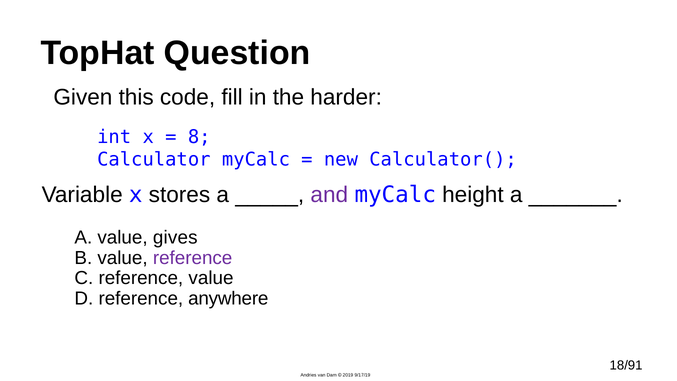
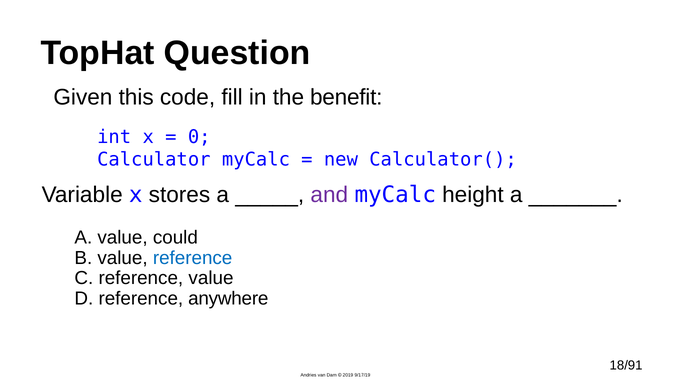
harder: harder -> benefit
8: 8 -> 0
gives: gives -> could
reference at (193, 258) colour: purple -> blue
